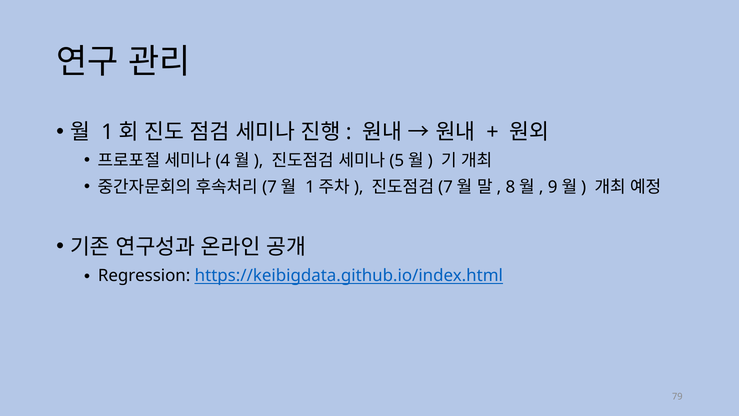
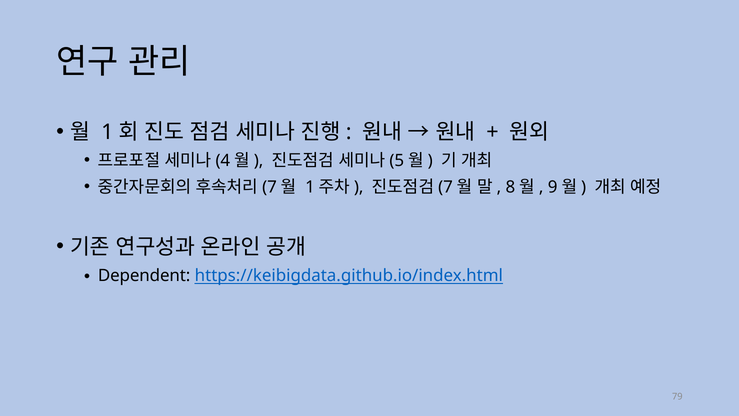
Regression: Regression -> Dependent
